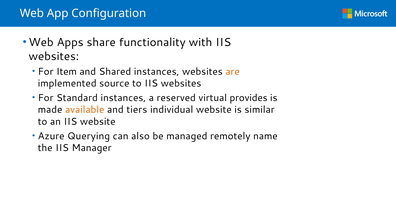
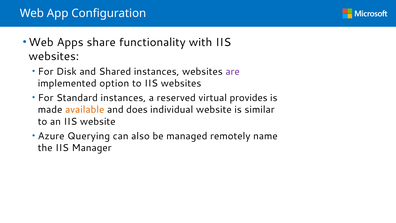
Item: Item -> Disk
are colour: orange -> purple
source: source -> option
tiers: tiers -> does
